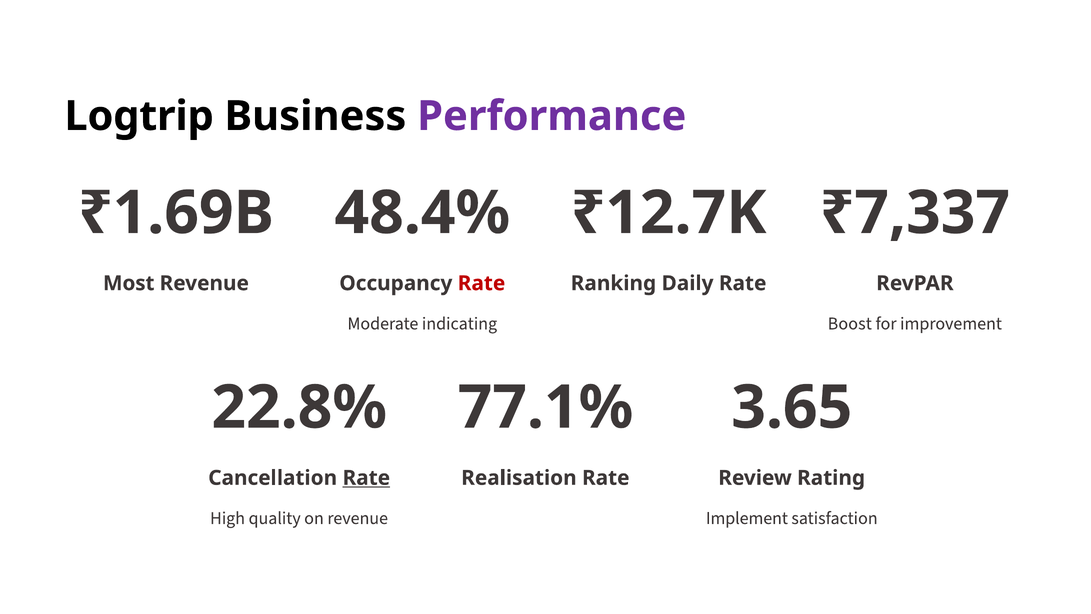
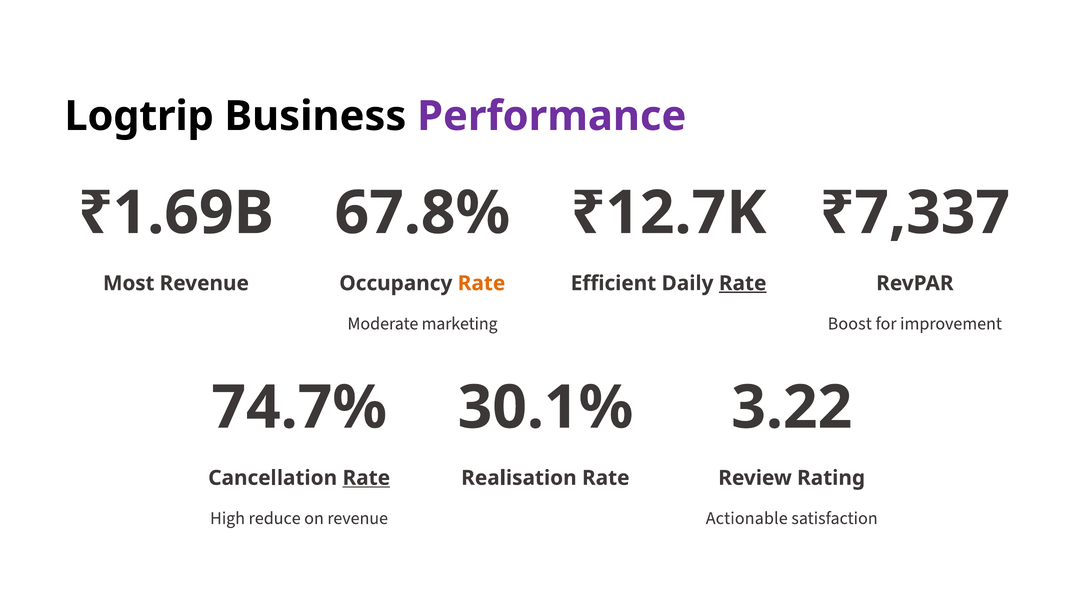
48.4%: 48.4% -> 67.8%
Rate at (482, 283) colour: red -> orange
Ranking: Ranking -> Efficient
Rate at (743, 283) underline: none -> present
indicating: indicating -> marketing
22.8%: 22.8% -> 74.7%
77.1%: 77.1% -> 30.1%
3.65: 3.65 -> 3.22
quality: quality -> reduce
Implement: Implement -> Actionable
